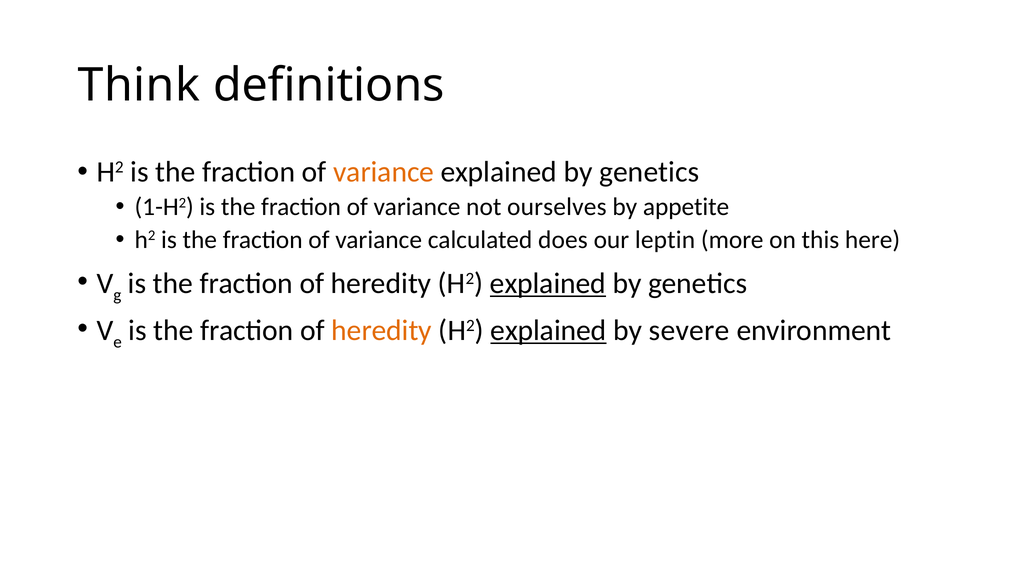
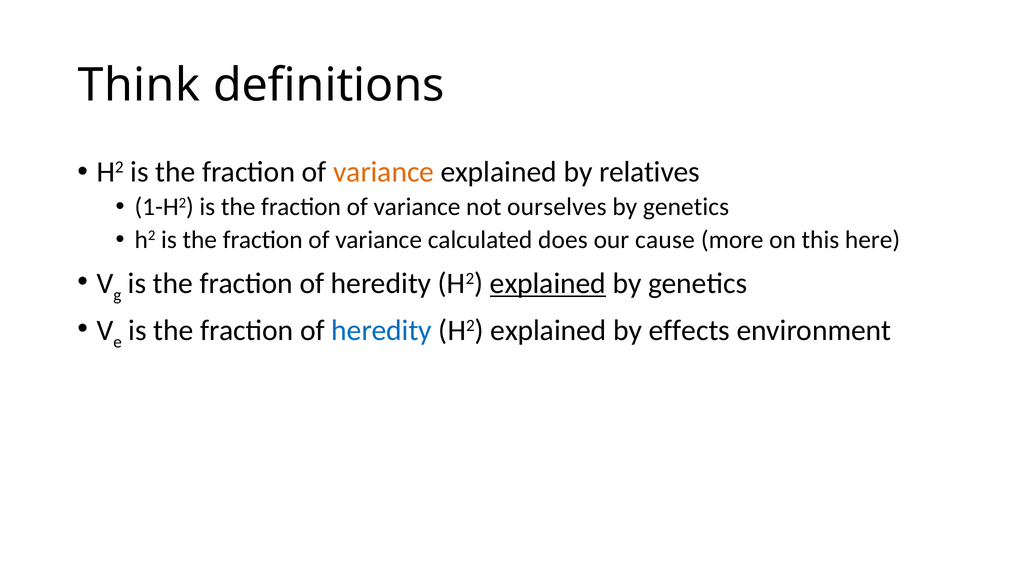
genetics at (649, 172): genetics -> relatives
appetite at (686, 207): appetite -> genetics
leptin: leptin -> cause
heredity at (382, 330) colour: orange -> blue
explained at (548, 330) underline: present -> none
severe: severe -> effects
